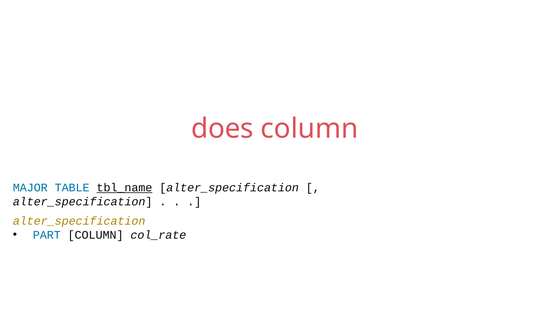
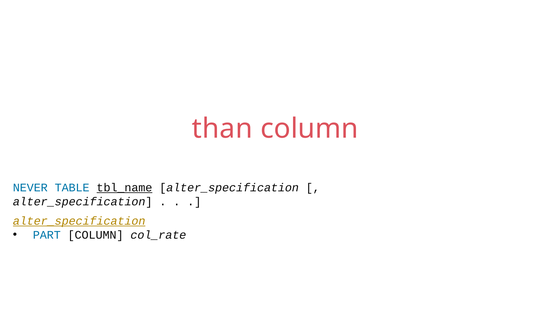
does: does -> than
MAJOR: MAJOR -> NEVER
alter_specification at (79, 221) underline: none -> present
